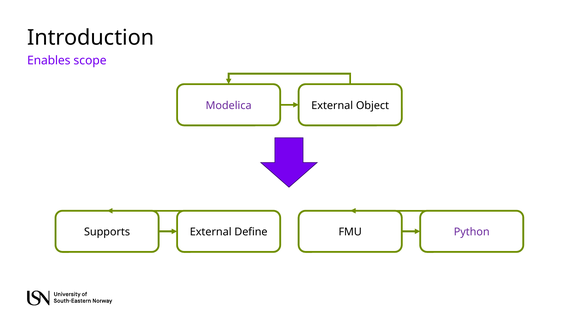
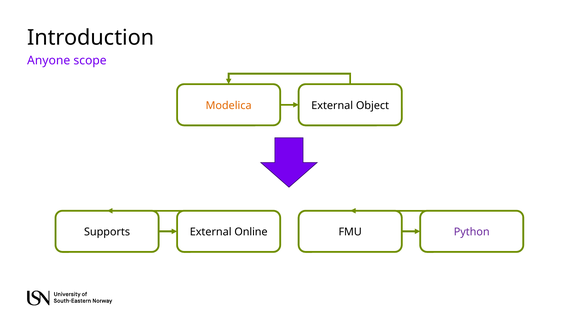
Enables: Enables -> Anyone
Modelica colour: purple -> orange
Define: Define -> Online
